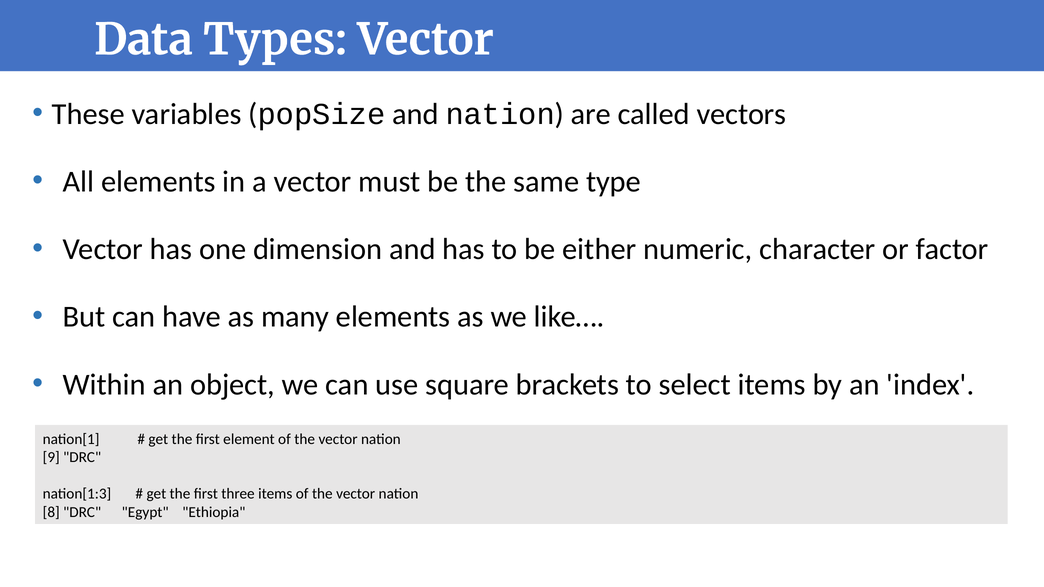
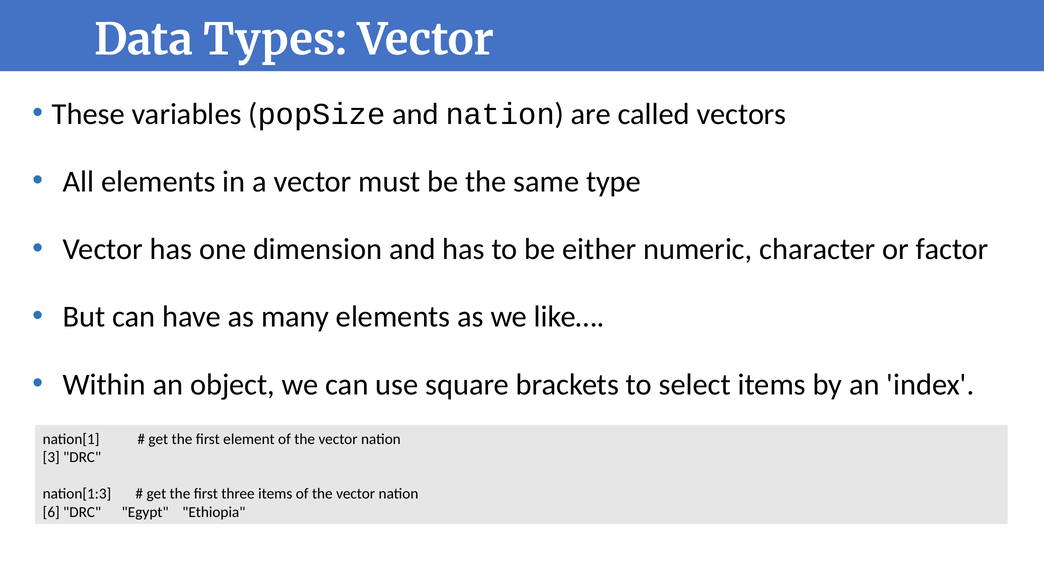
9: 9 -> 3
8: 8 -> 6
